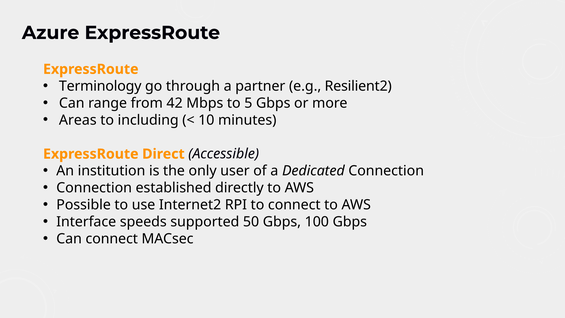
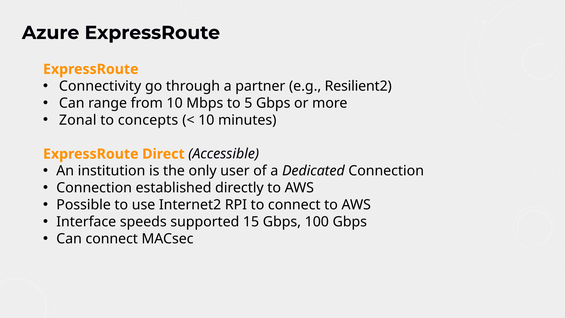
Terminology: Terminology -> Connectivity
from 42: 42 -> 10
Areas: Areas -> Zonal
including: including -> concepts
50: 50 -> 15
